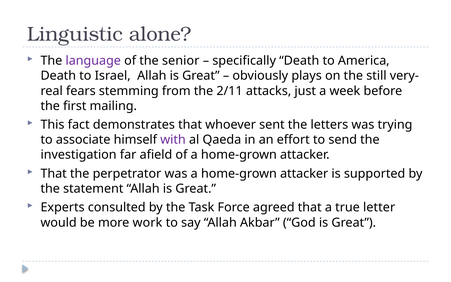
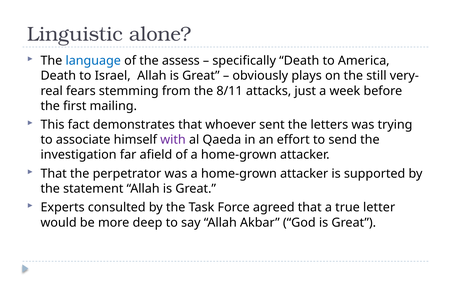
language colour: purple -> blue
senior: senior -> assess
2/11: 2/11 -> 8/11
work: work -> deep
